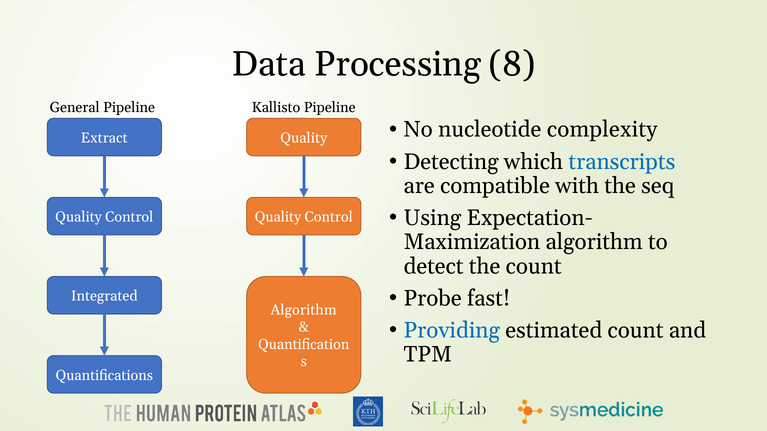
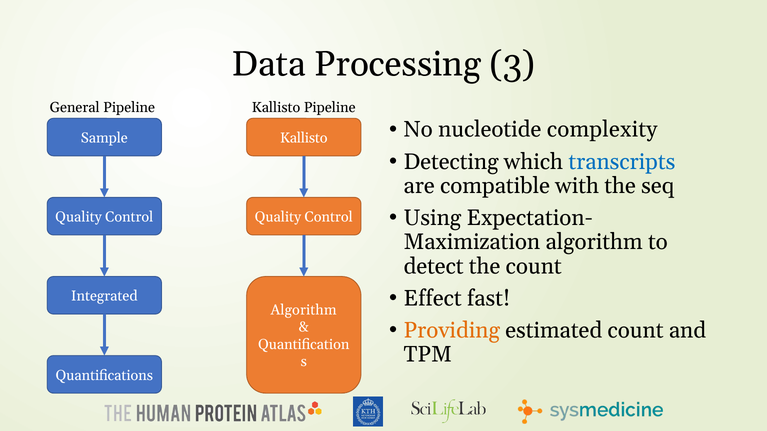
8: 8 -> 3
Extract: Extract -> Sample
Quality at (304, 138): Quality -> Kallisto
Probe: Probe -> Effect
Providing colour: blue -> orange
